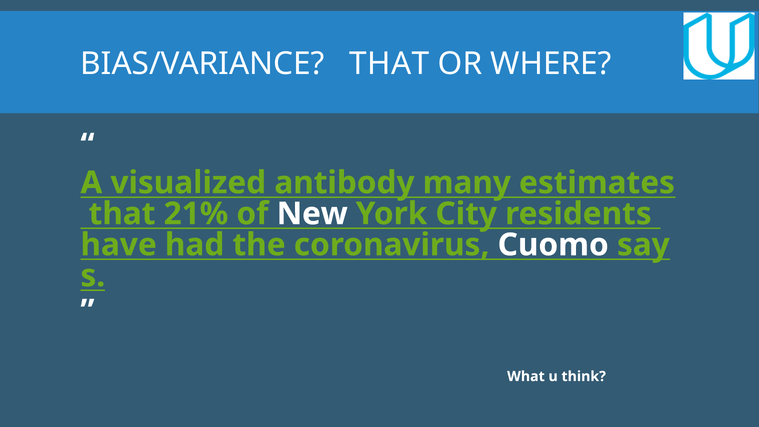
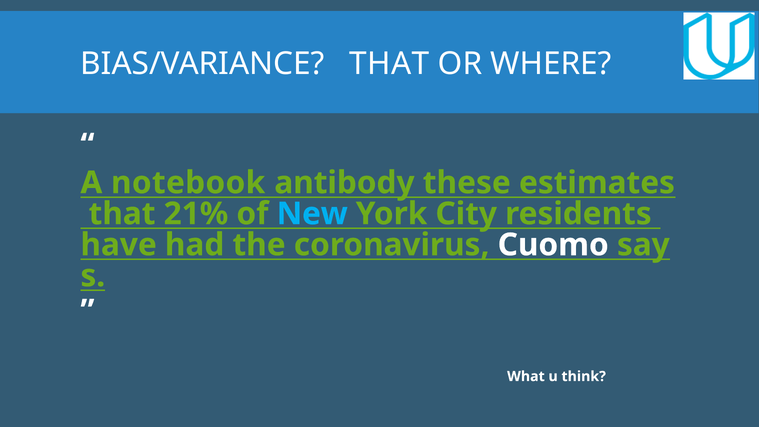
visualized: visualized -> notebook
many: many -> these
New colour: white -> light blue
